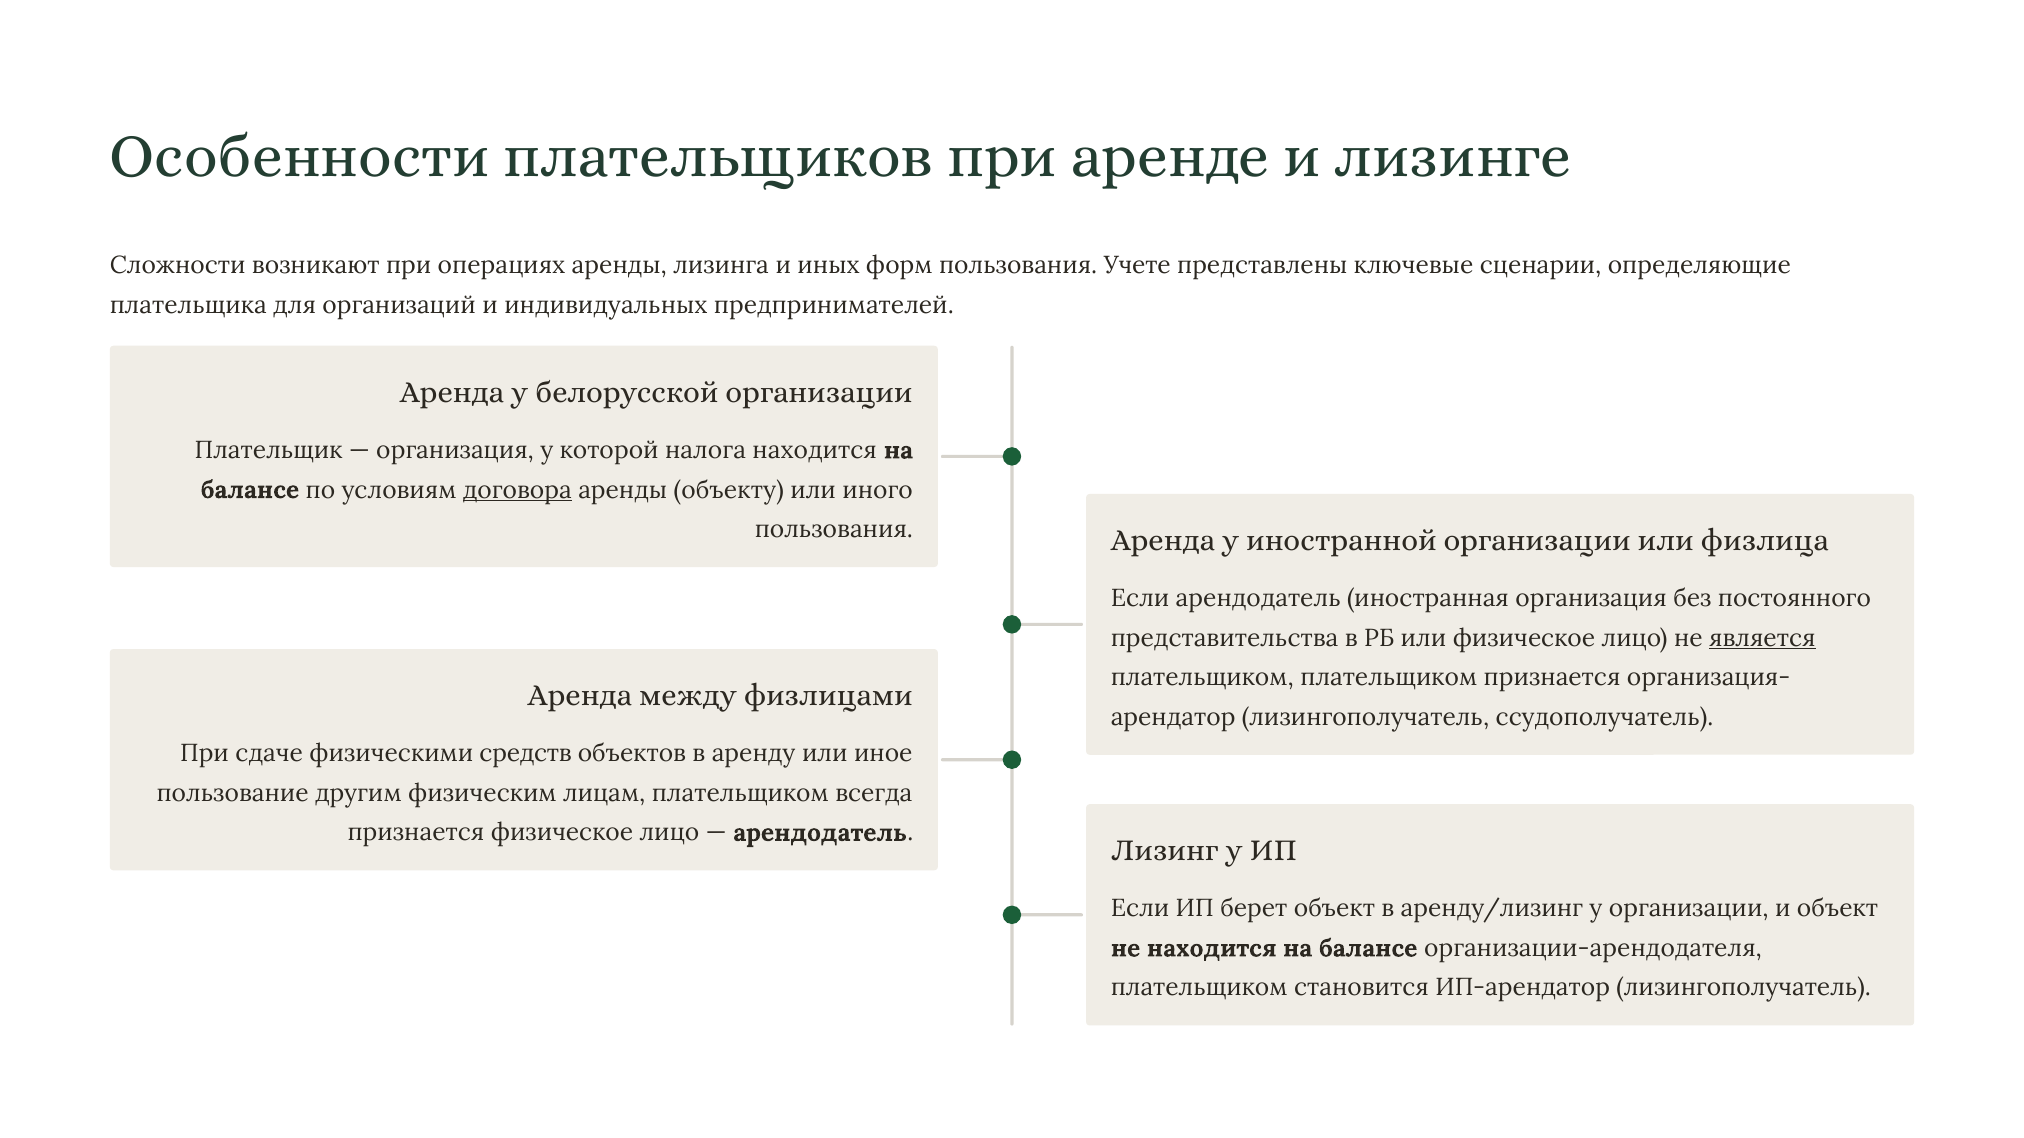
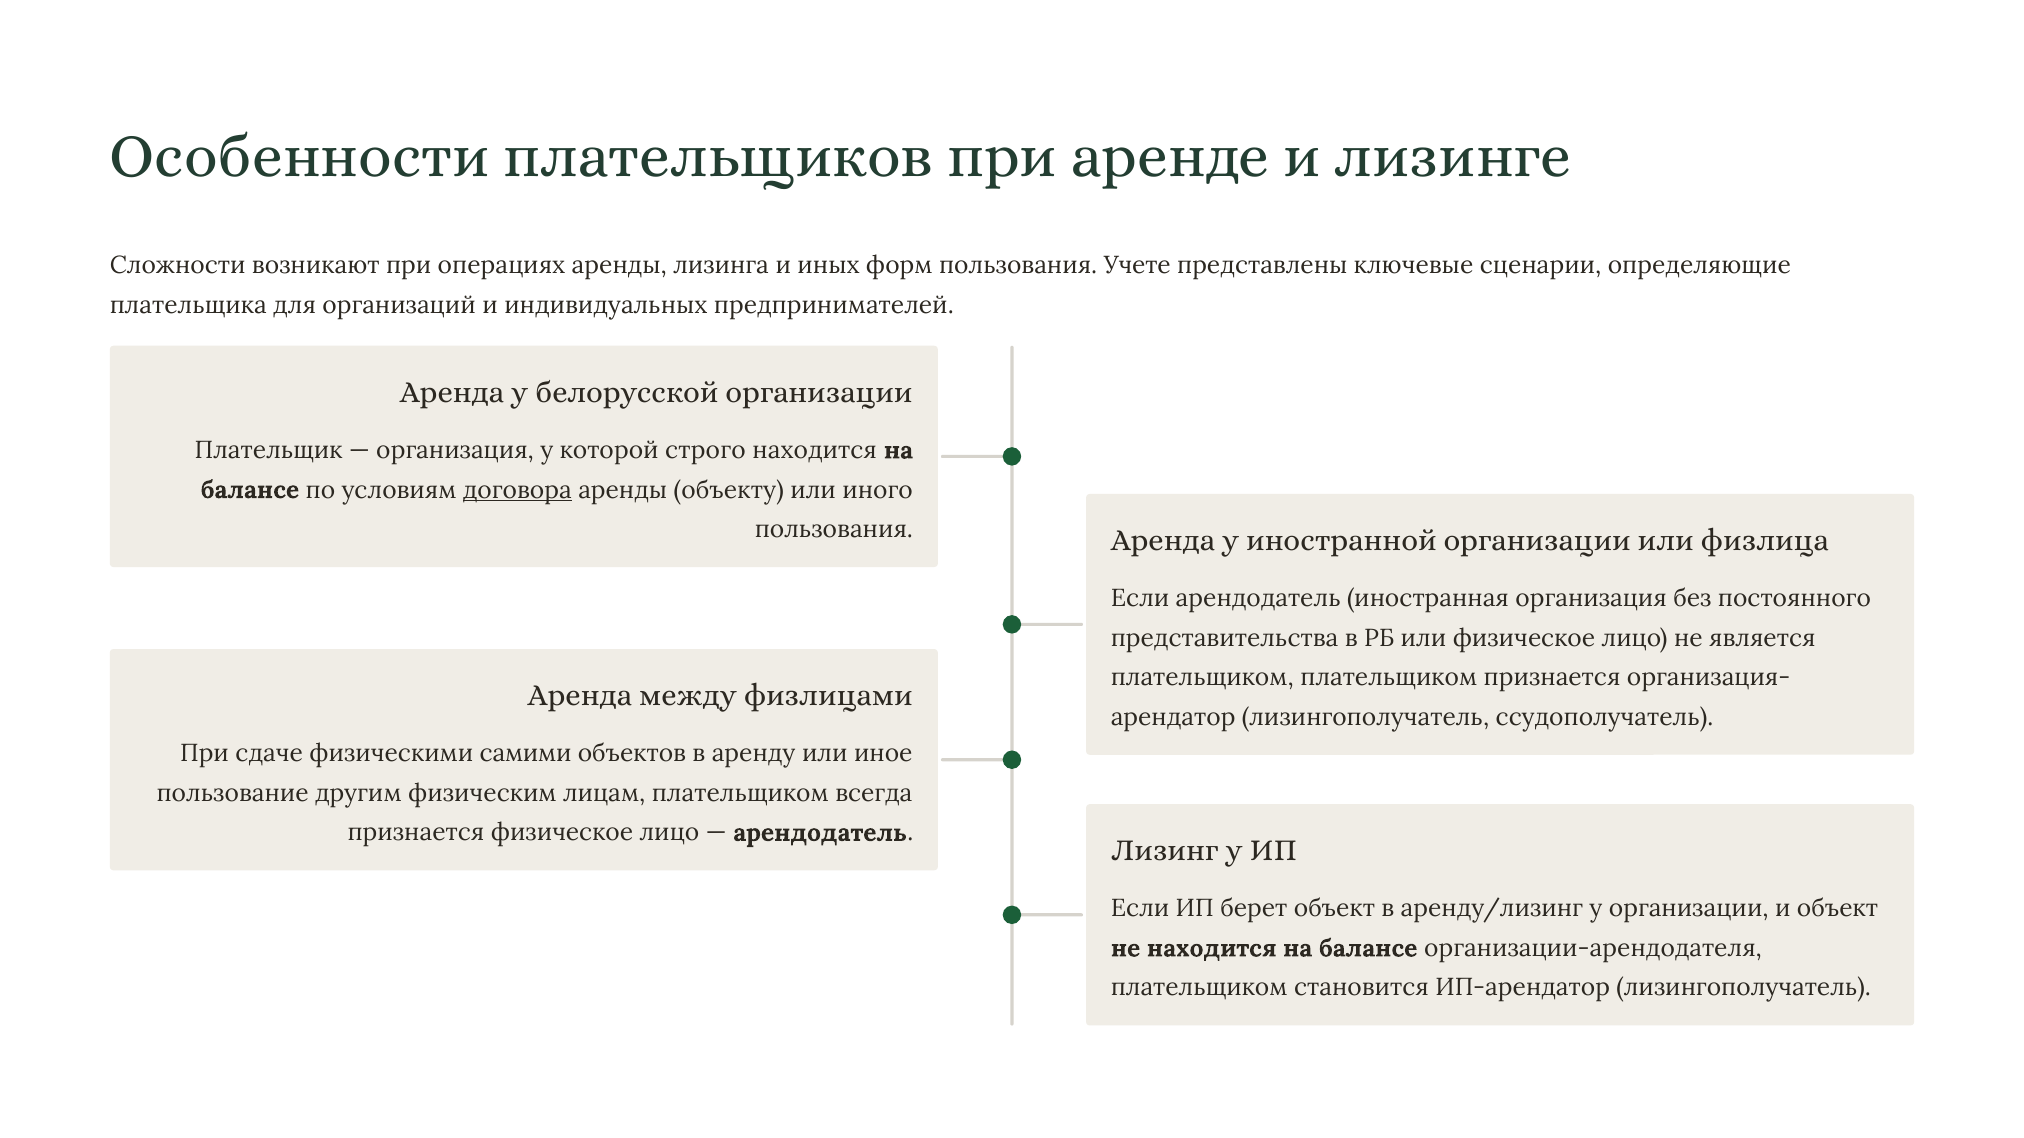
налога: налога -> строго
является underline: present -> none
средств: средств -> самими
